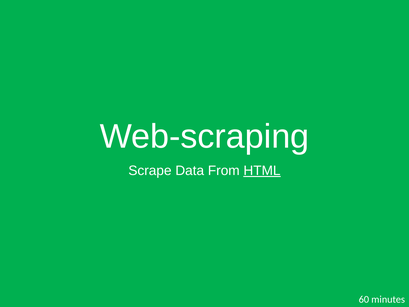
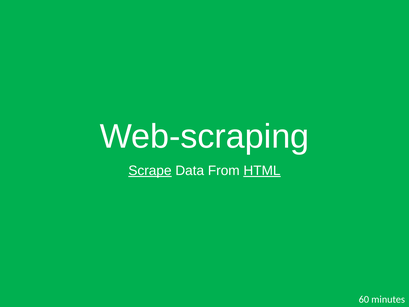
Scrape underline: none -> present
